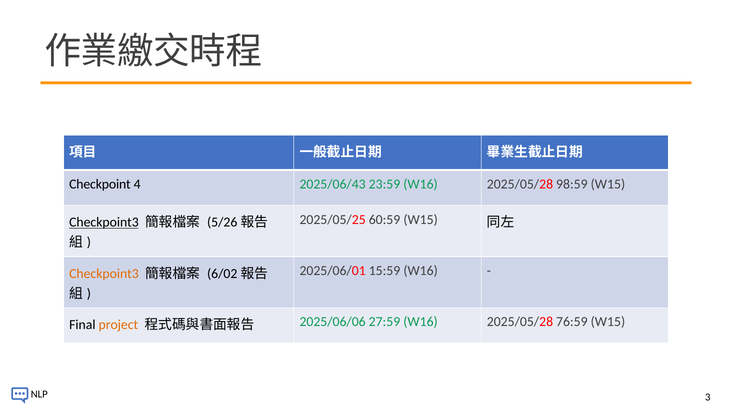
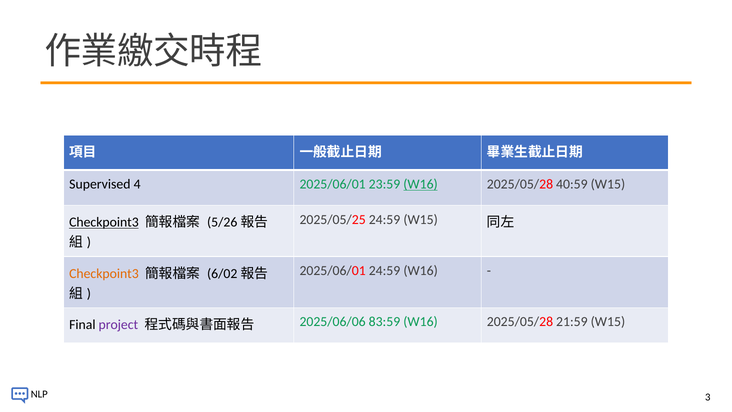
Checkpoint: Checkpoint -> Supervised
4 2025/06/43: 2025/06/43 -> 2025/06/01
W16 at (421, 184) underline: none -> present
98:59: 98:59 -> 40:59
2025/05/25 60:59: 60:59 -> 24:59
2025/06/01 15:59: 15:59 -> 24:59
project colour: orange -> purple
27:59: 27:59 -> 83:59
76:59: 76:59 -> 21:59
